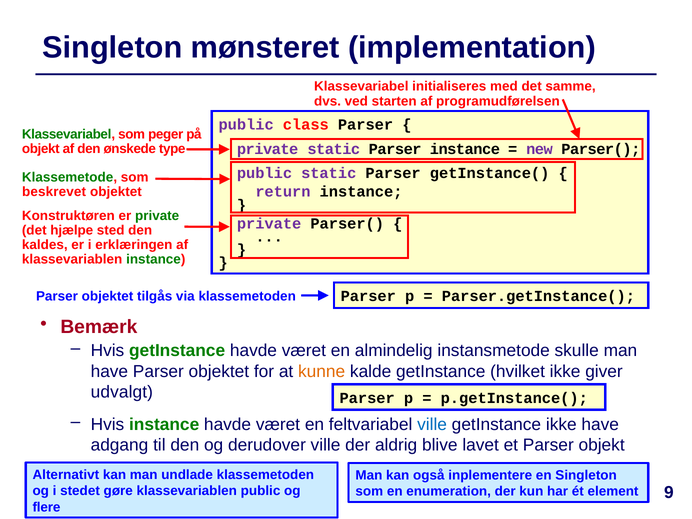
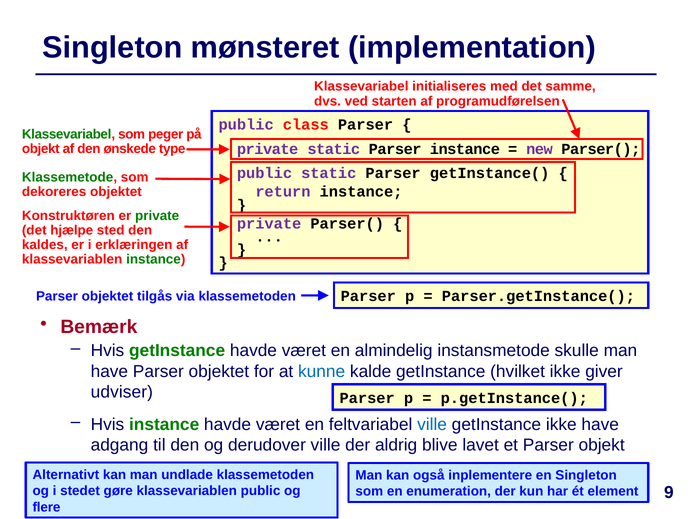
beskrevet: beskrevet -> dekoreres
kunne colour: orange -> blue
udvalgt: udvalgt -> udviser
